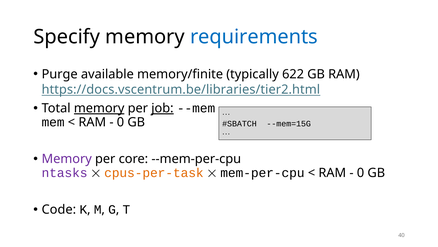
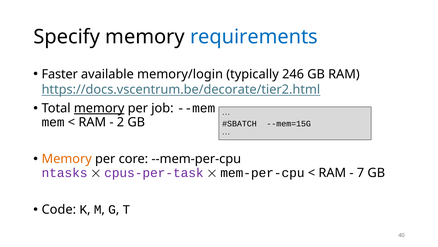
Purge: Purge -> Faster
memory/finite: memory/finite -> memory/login
622: 622 -> 246
https://docs.vscentrum.be/libraries/tier2.html: https://docs.vscentrum.be/libraries/tier2.html -> https://docs.vscentrum.be/decorate/tier2.html
job underline: present -> none
0 at (120, 122): 0 -> 2
Memory at (67, 159) colour: purple -> orange
cpus-per-task colour: orange -> purple
0 at (360, 172): 0 -> 7
